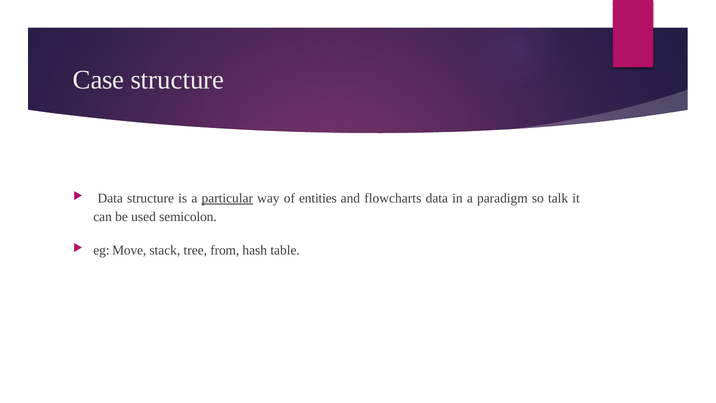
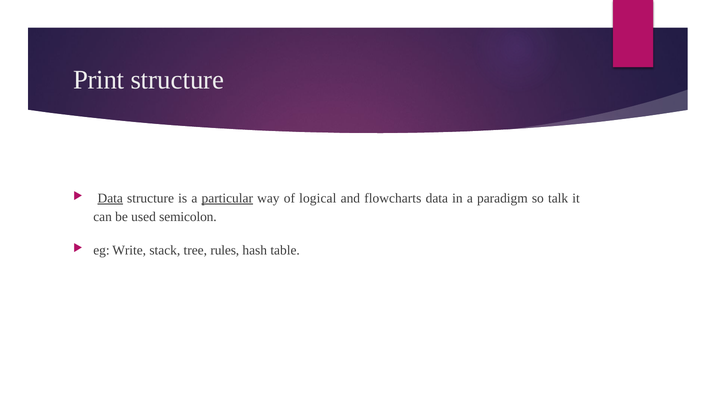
Case: Case -> Print
Data at (110, 198) underline: none -> present
entities: entities -> logical
Move: Move -> Write
from: from -> rules
